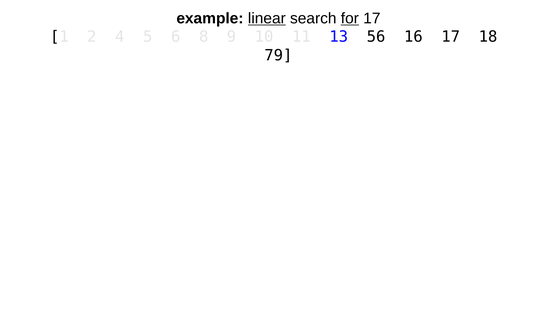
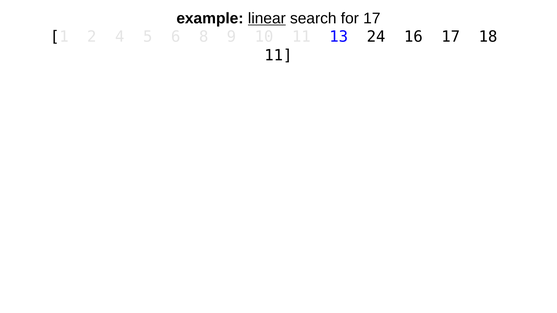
for underline: present -> none
56: 56 -> 24
79 at (279, 55): 79 -> 11
